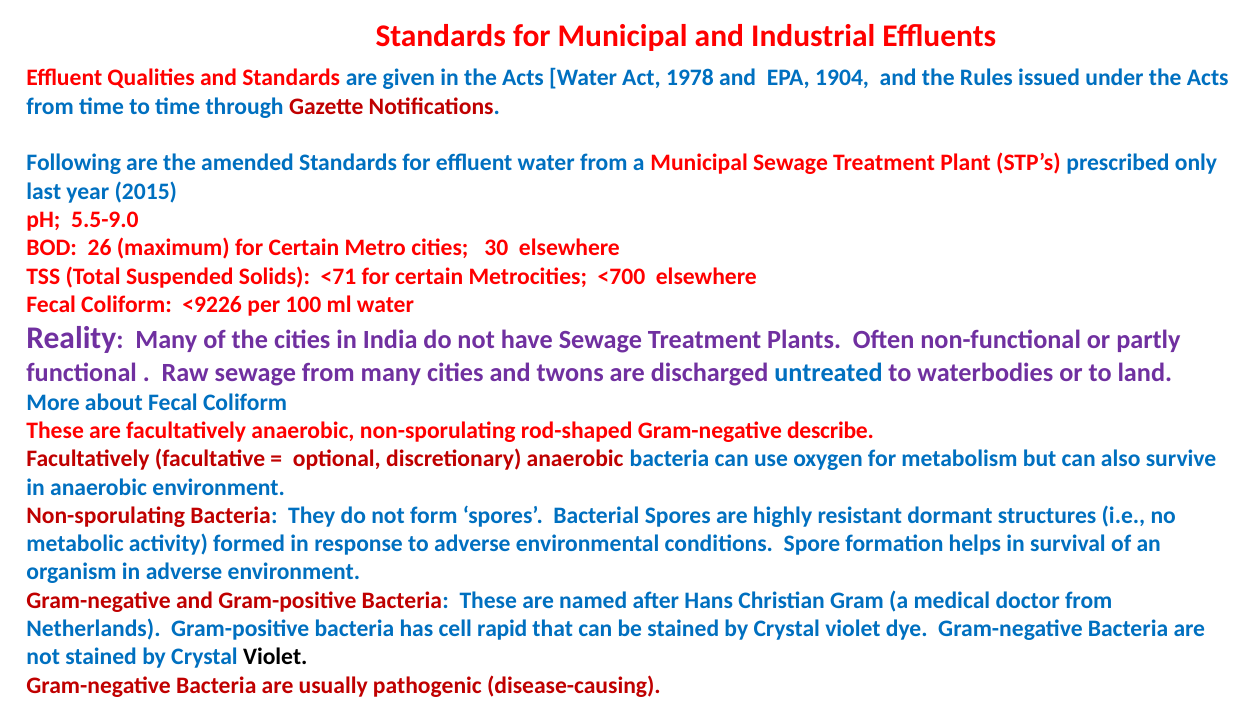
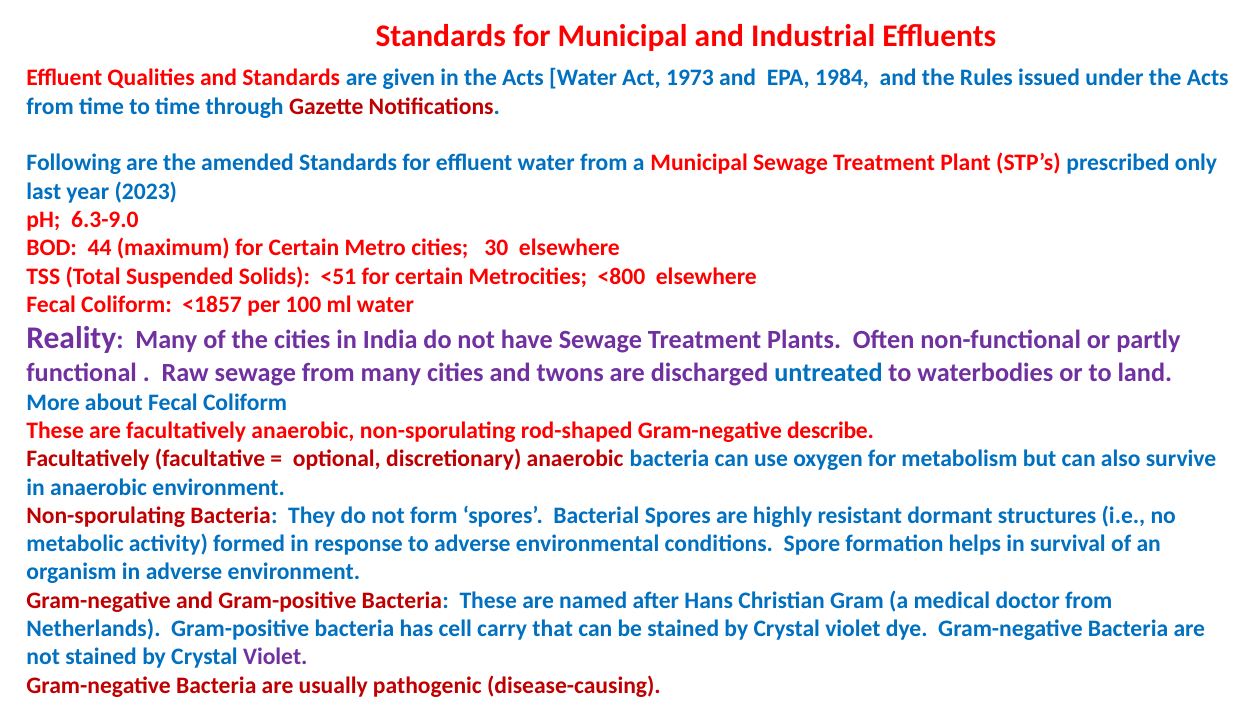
1978: 1978 -> 1973
1904: 1904 -> 1984
2015: 2015 -> 2023
5.5-9.0: 5.5-9.0 -> 6.3-9.0
26: 26 -> 44
<71: <71 -> <51
<700: <700 -> <800
<9226: <9226 -> <1857
rapid: rapid -> carry
Violet at (275, 657) colour: black -> purple
